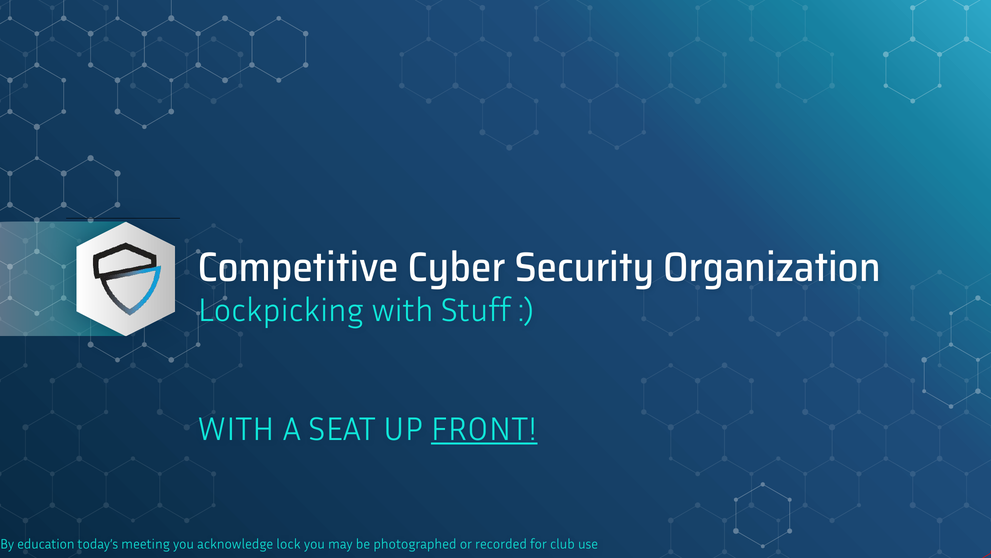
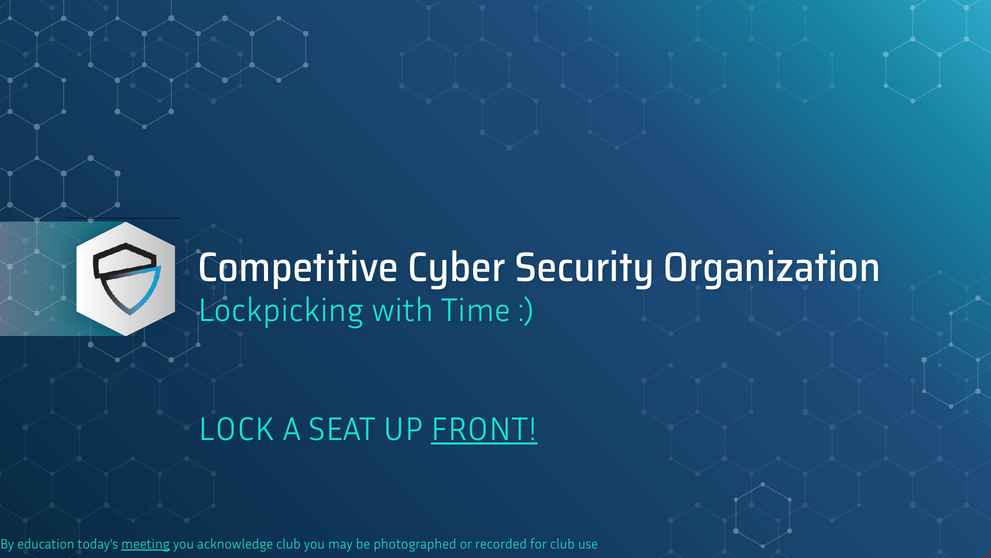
Stuff: Stuff -> Time
WITH at (236, 429): WITH -> LOCK
meeting underline: none -> present
acknowledge lock: lock -> club
